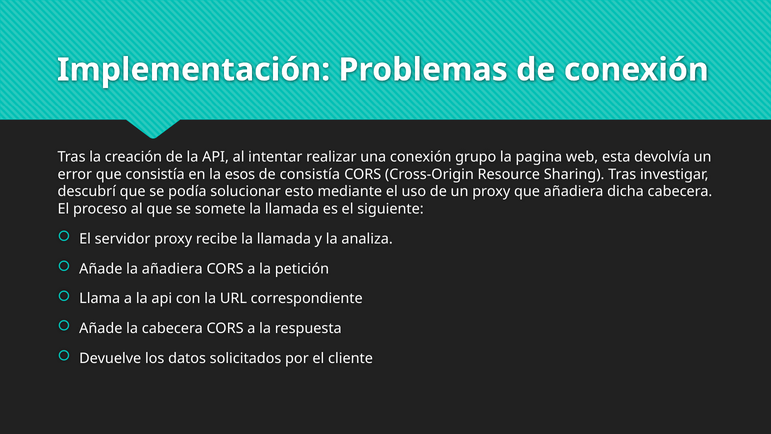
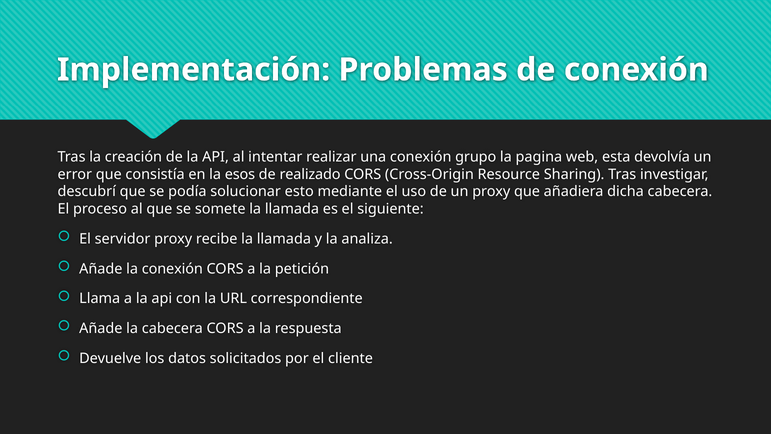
de consistía: consistía -> realizado
la añadiera: añadiera -> conexión
